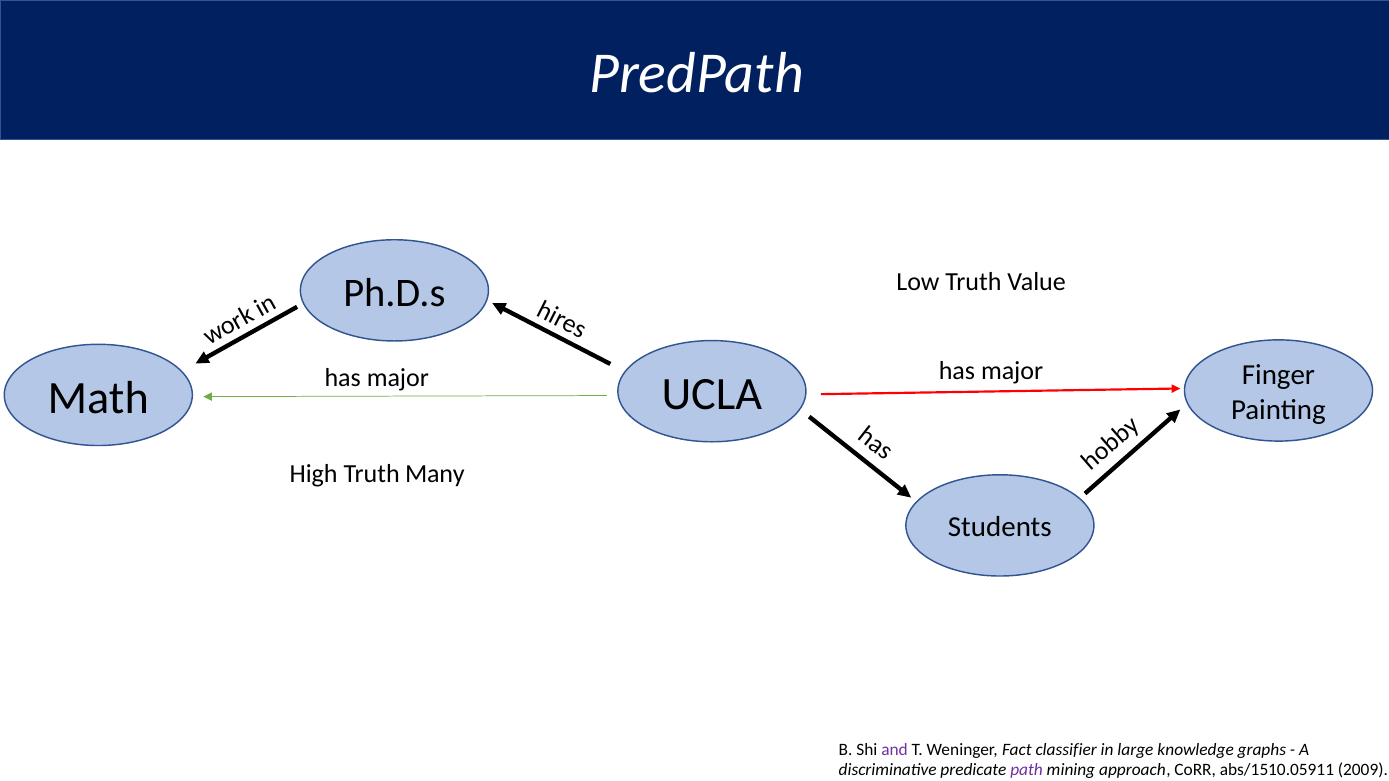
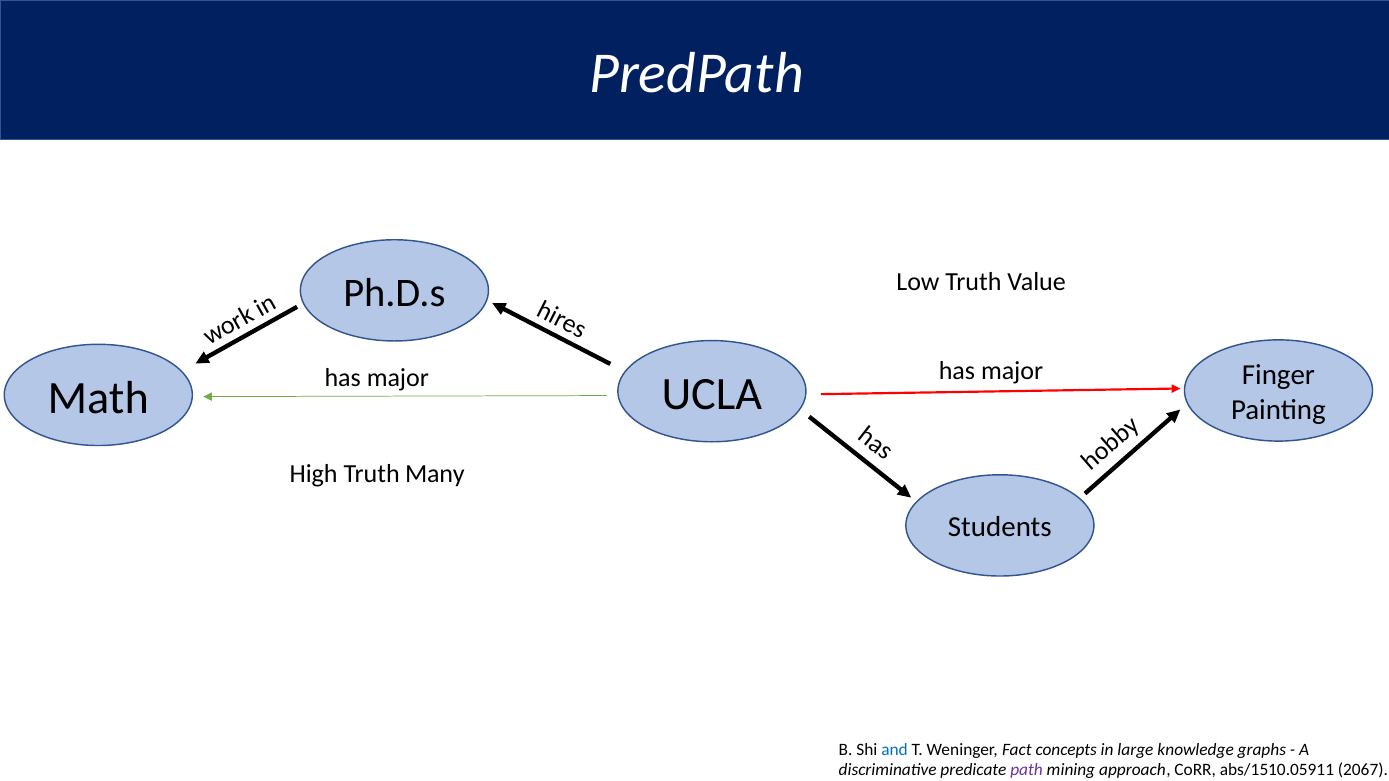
and colour: purple -> blue
classifier: classifier -> concepts
2009: 2009 -> 2067
